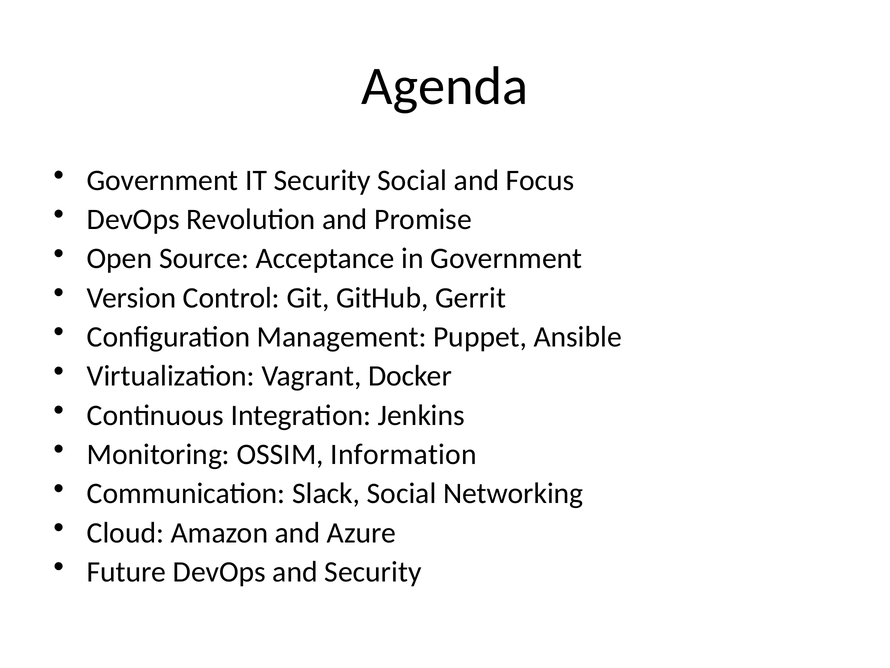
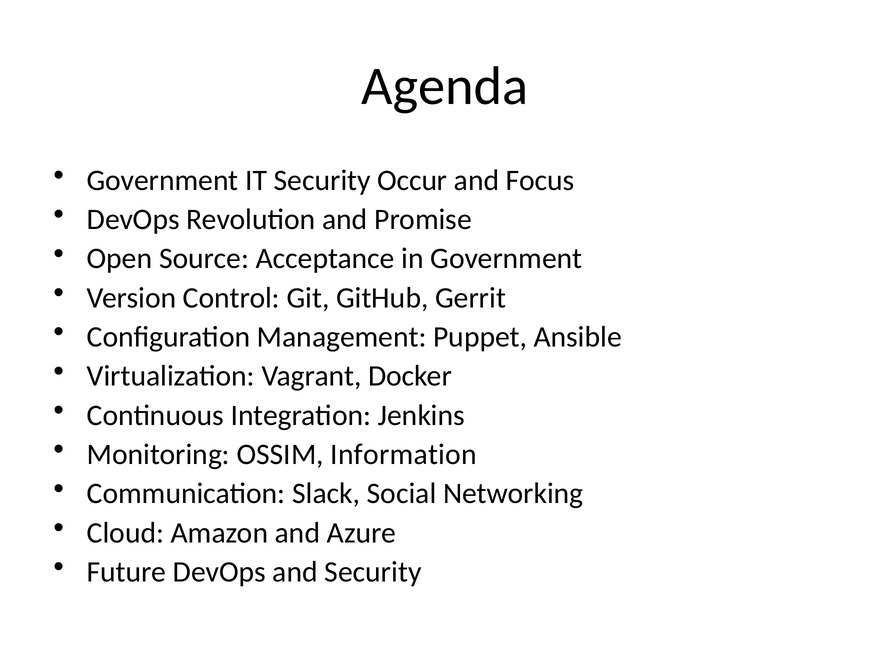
Security Social: Social -> Occur
